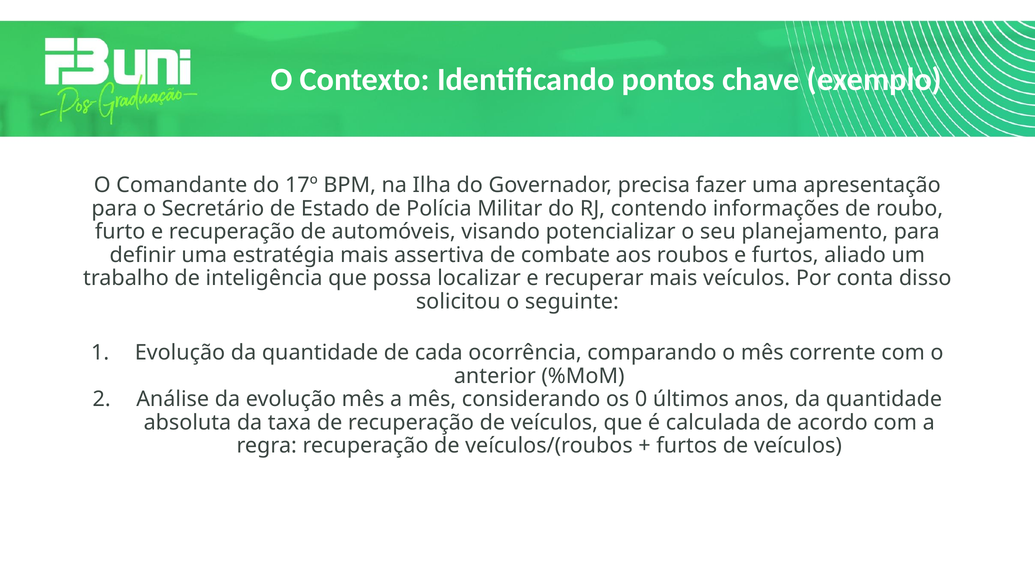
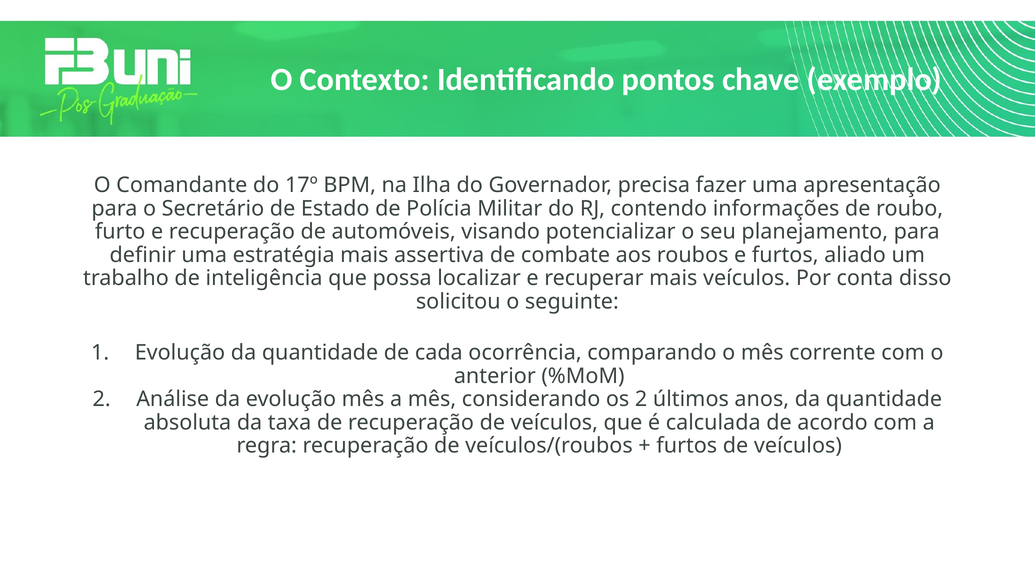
os 0: 0 -> 2
